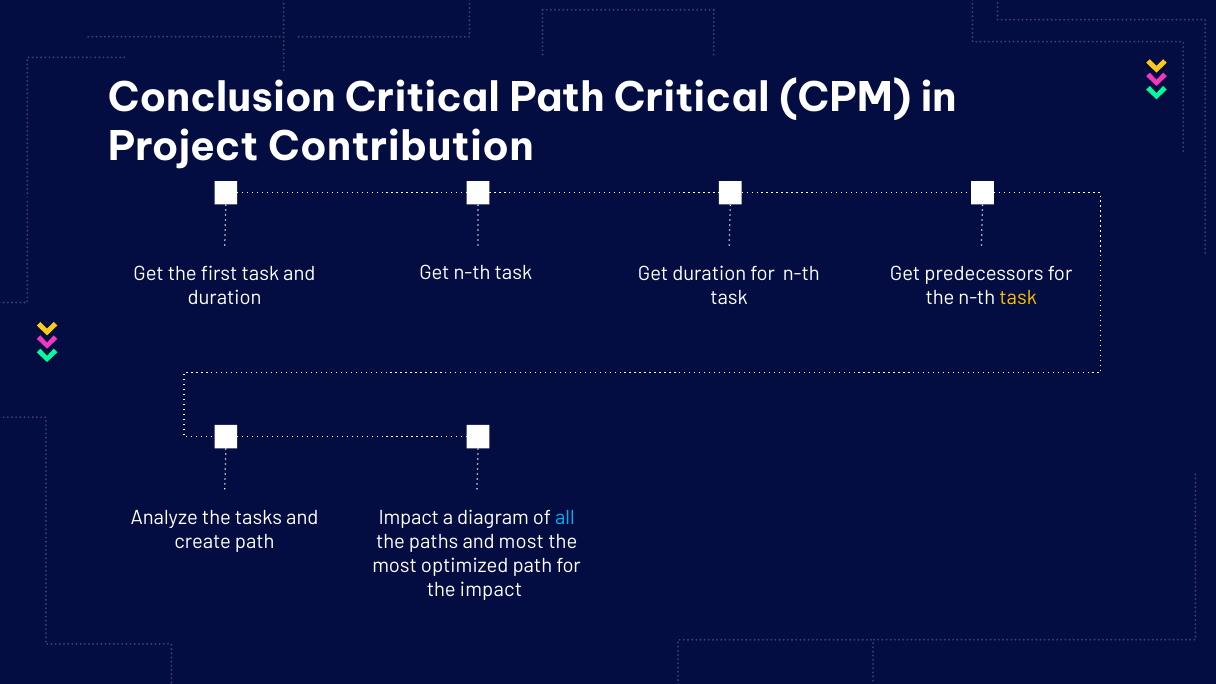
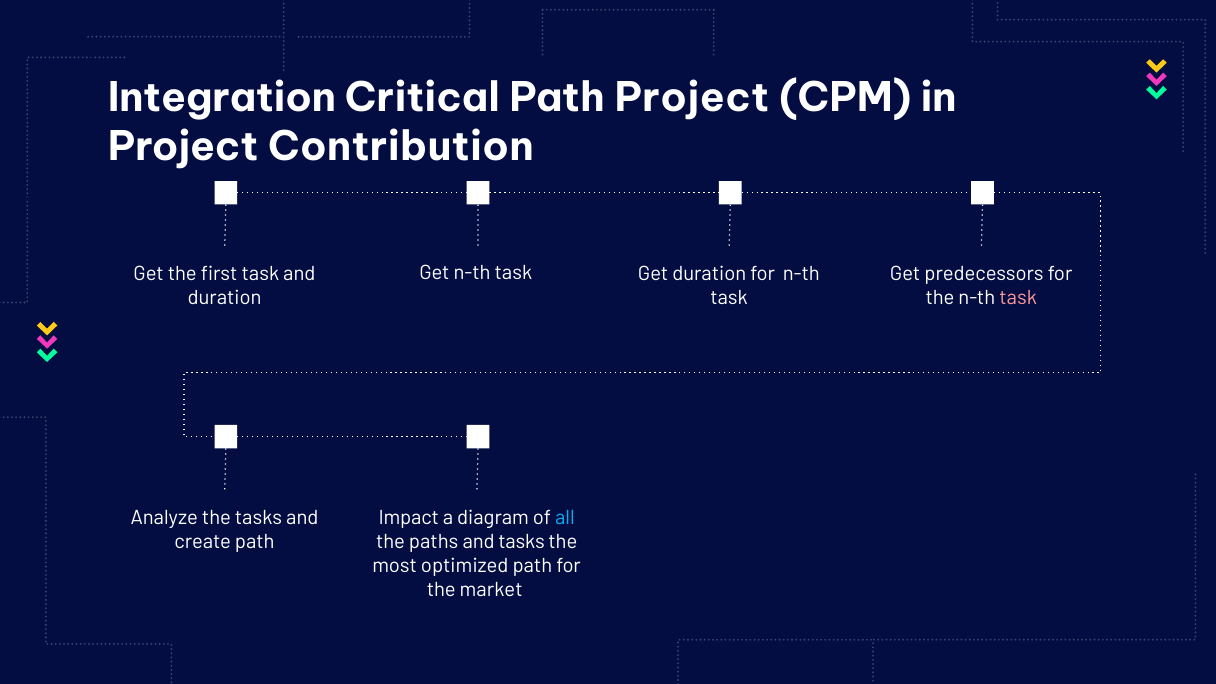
Conclusion: Conclusion -> Integration
Path Critical: Critical -> Project
task at (1018, 298) colour: yellow -> pink
and most: most -> tasks
the impact: impact -> market
